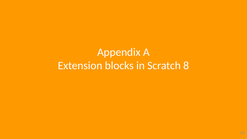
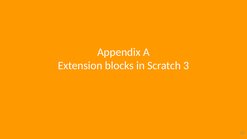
8: 8 -> 3
